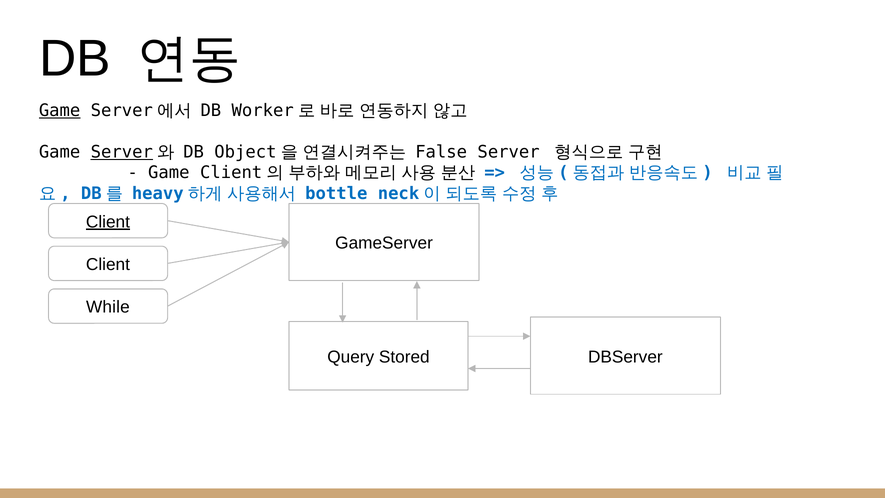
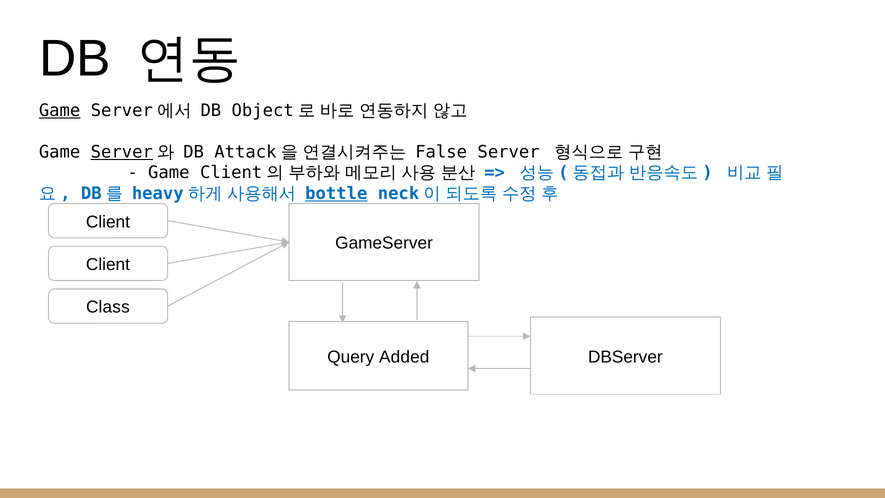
Worker: Worker -> Object
Object: Object -> Attack
bottle underline: none -> present
Client at (108, 222) underline: present -> none
While: While -> Class
Stored: Stored -> Added
